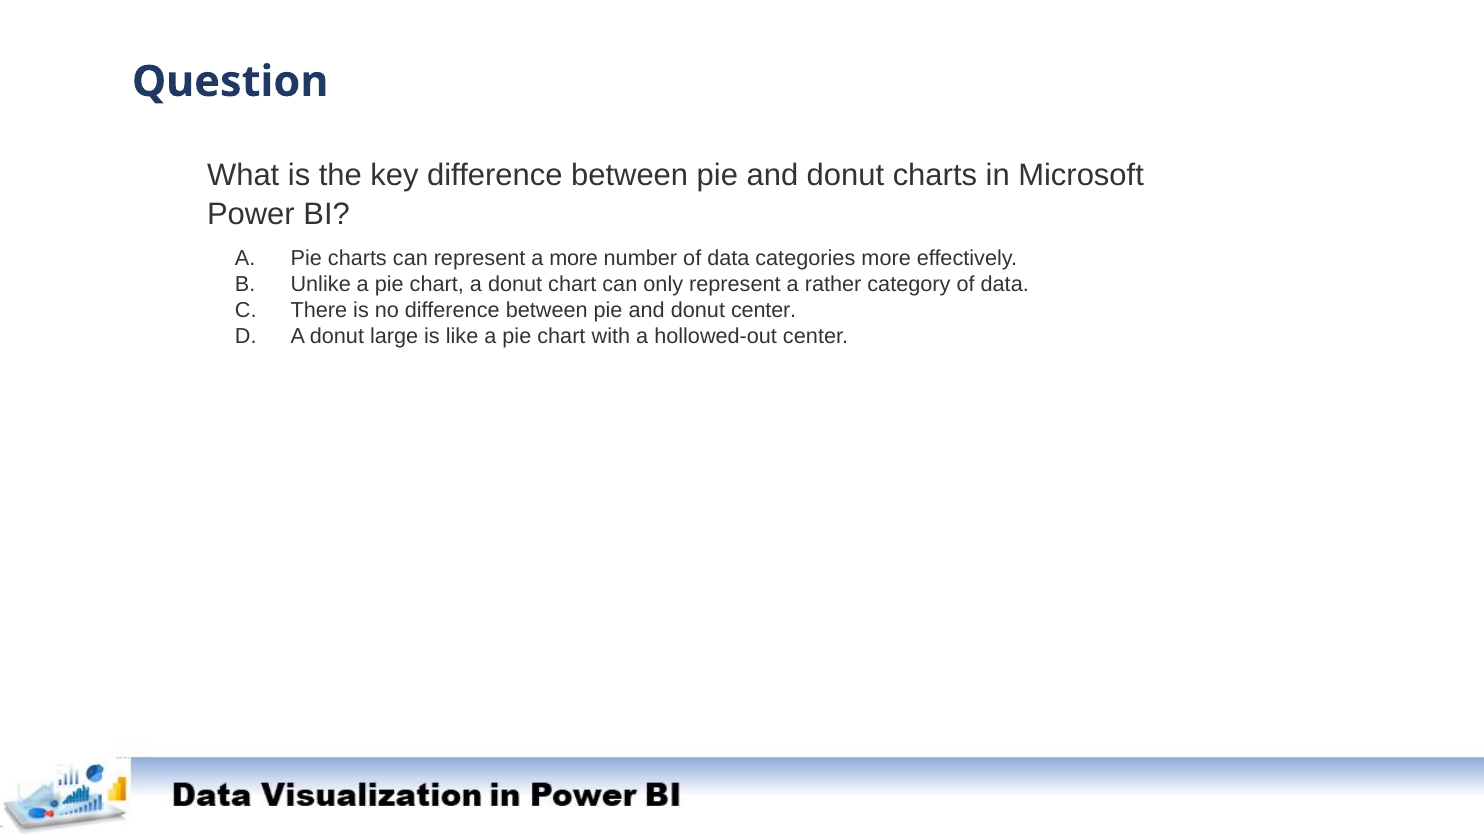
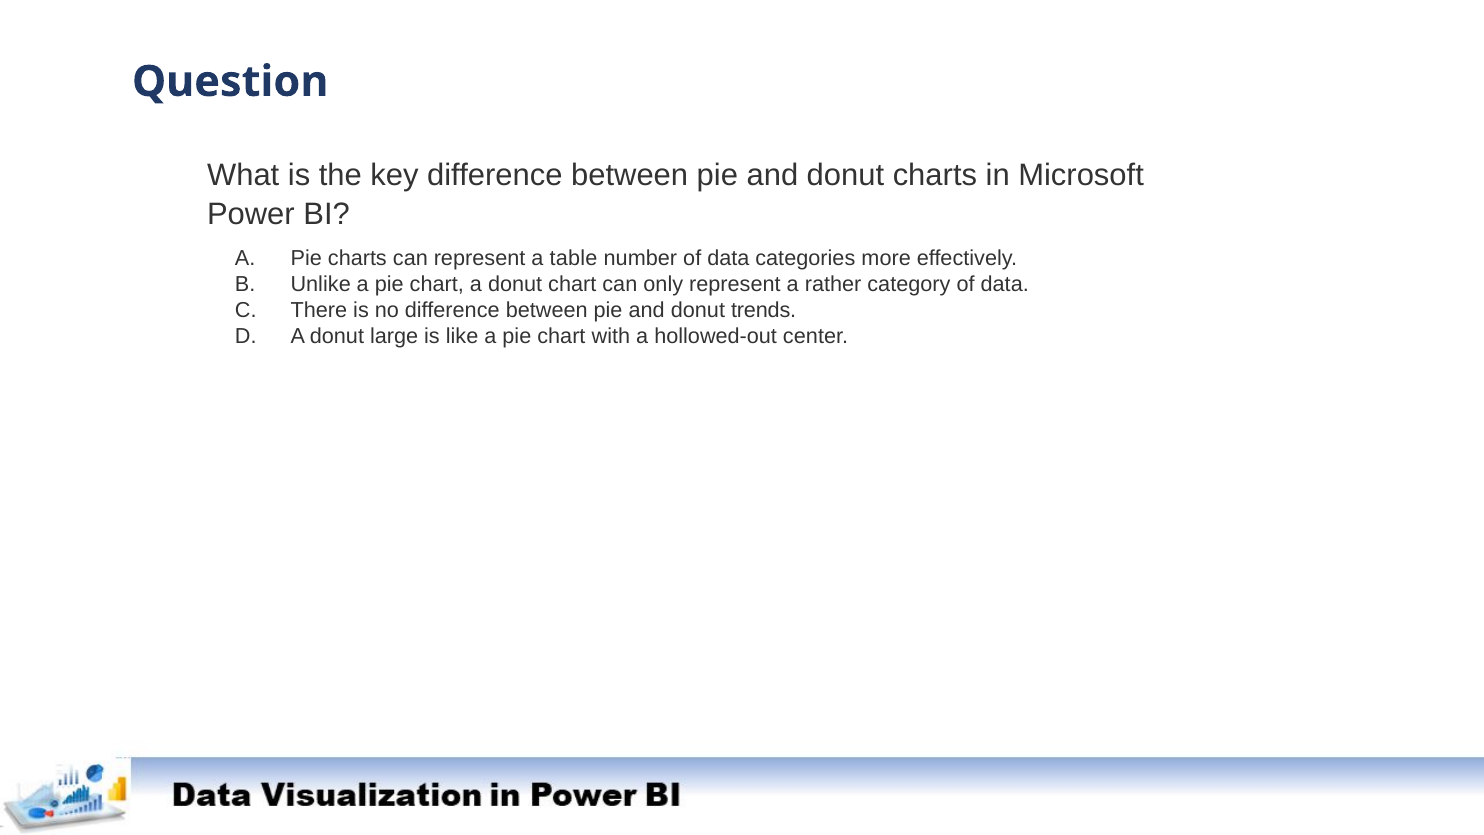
a more: more -> table
donut center: center -> trends
